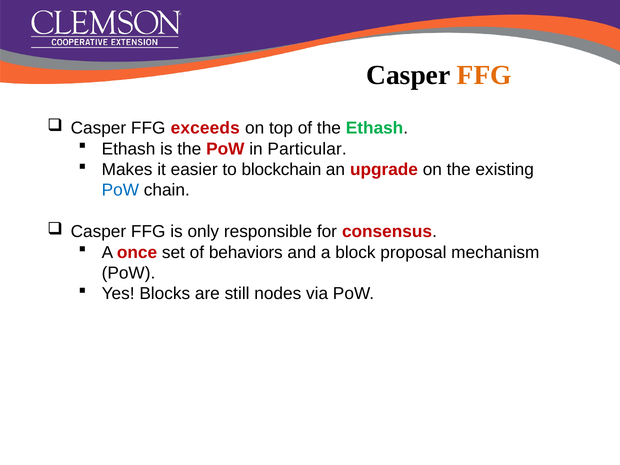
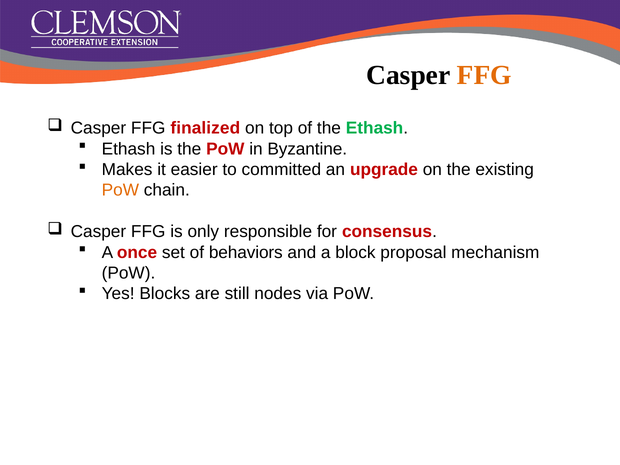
exceeds: exceeds -> finalized
Particular: Particular -> Byzantine
blockchain: blockchain -> committed
PoW at (120, 190) colour: blue -> orange
